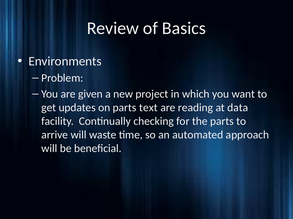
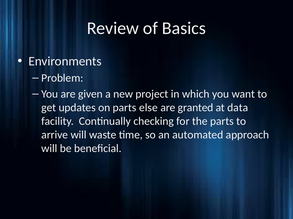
text: text -> else
reading: reading -> granted
